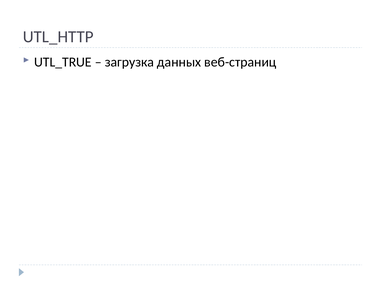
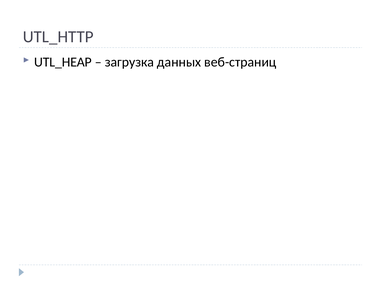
UTL_TRUE: UTL_TRUE -> UTL_HEAP
